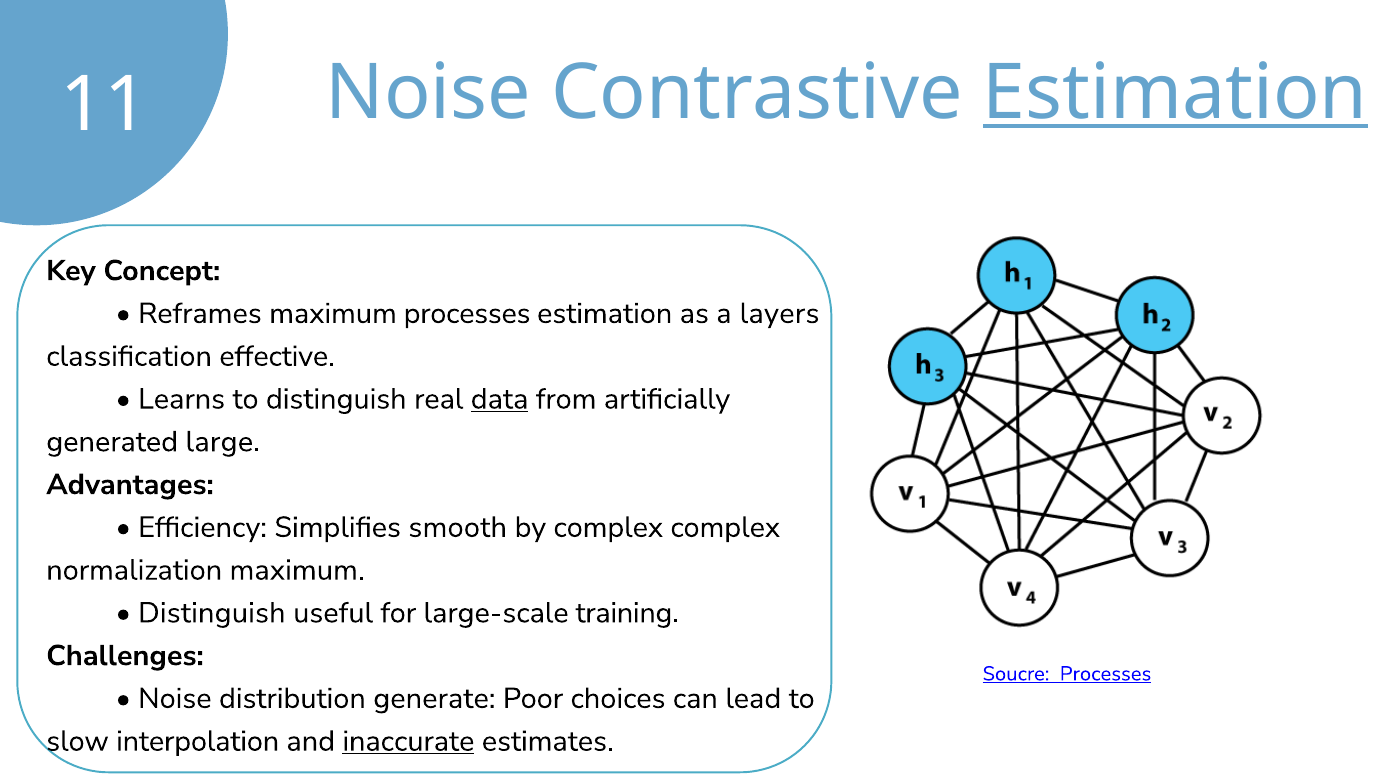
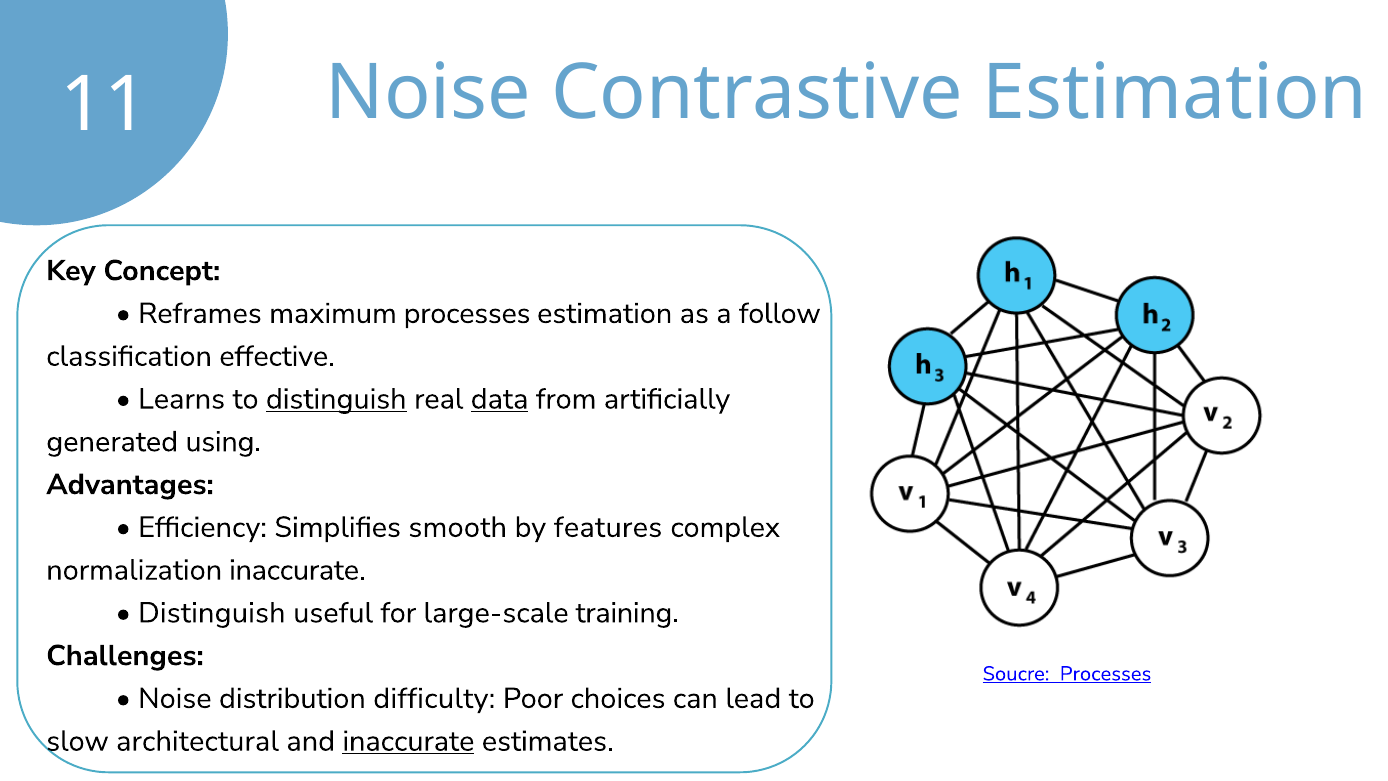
Estimation at (1175, 93) underline: present -> none
layers: layers -> follow
distinguish at (336, 399) underline: none -> present
large: large -> using
by complex: complex -> features
normalization maximum: maximum -> inaccurate
generate: generate -> difficulty
interpolation: interpolation -> architectural
